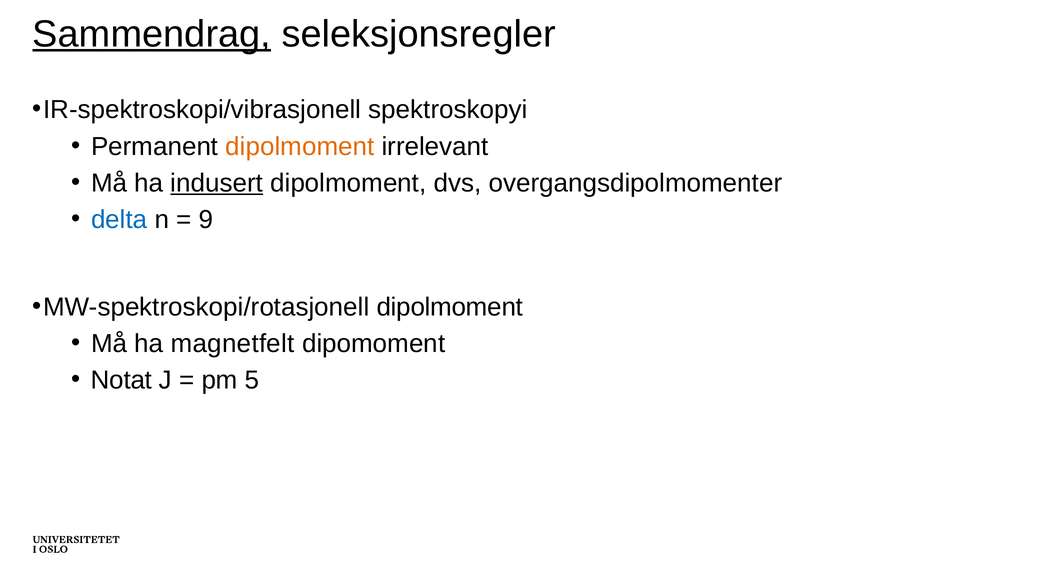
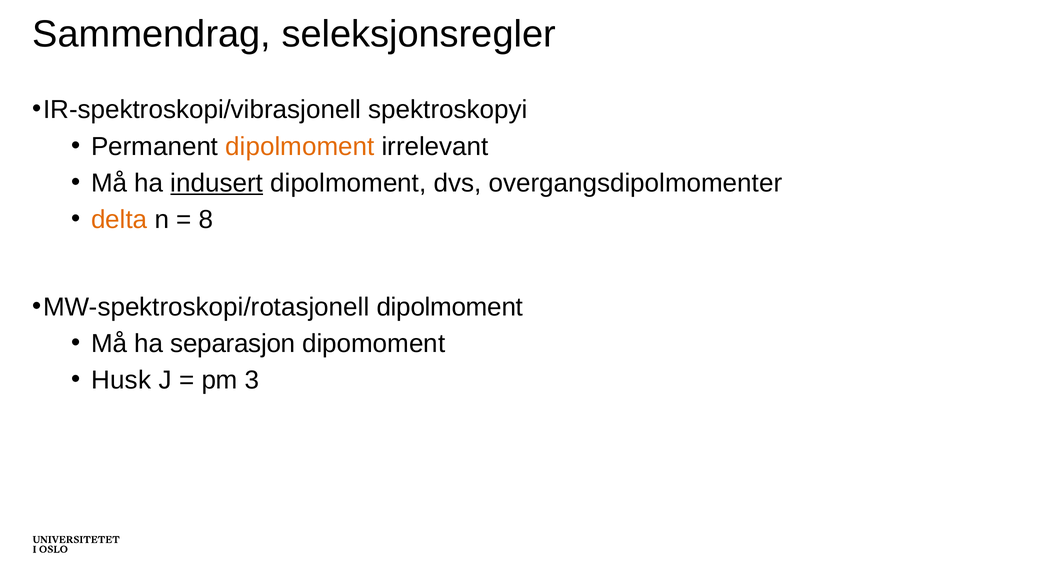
Sammendrag underline: present -> none
delta colour: blue -> orange
9: 9 -> 8
magnetfelt: magnetfelt -> separasjon
Notat: Notat -> Husk
5: 5 -> 3
